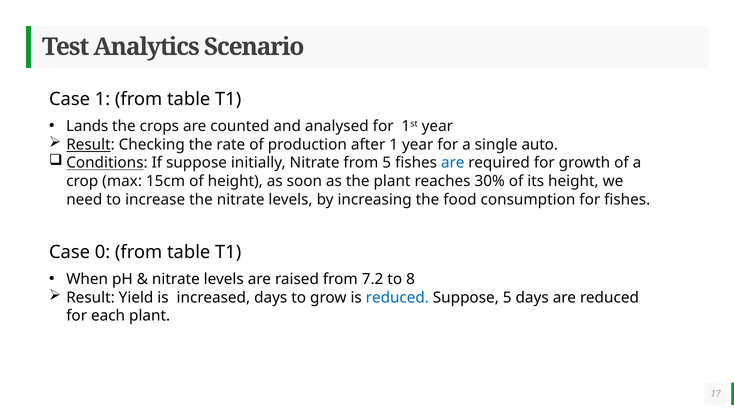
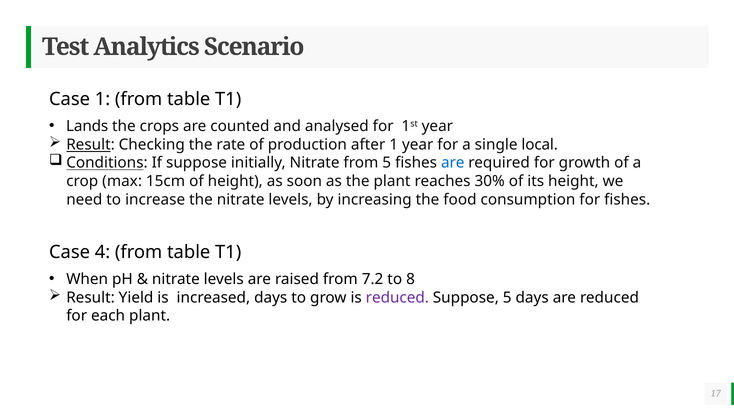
auto: auto -> local
0: 0 -> 4
reduced at (397, 297) colour: blue -> purple
